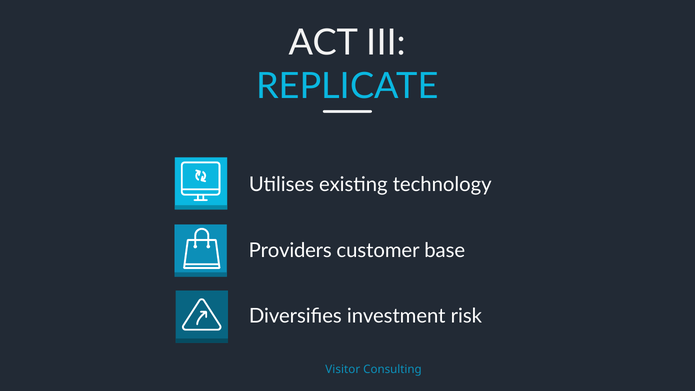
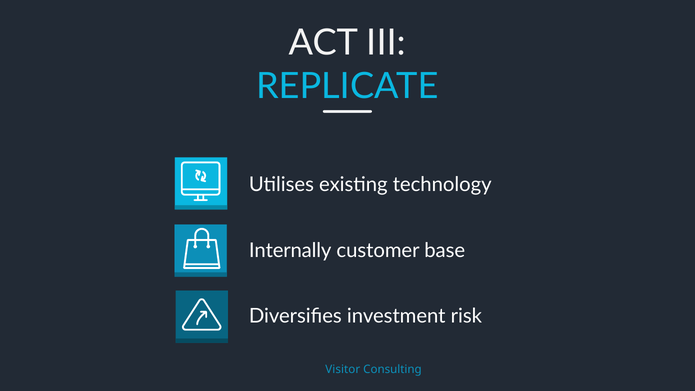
Providers: Providers -> Internally
